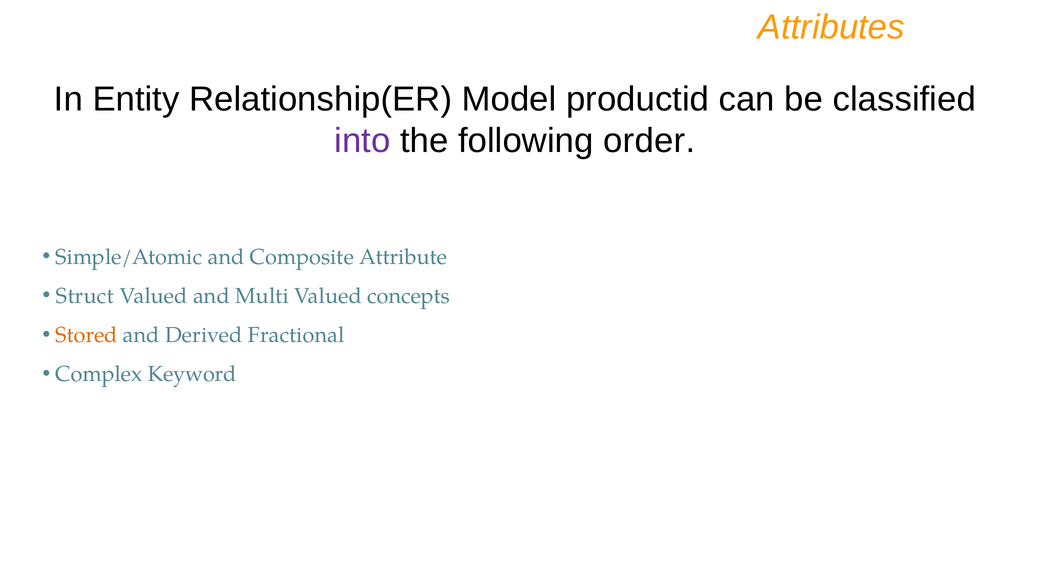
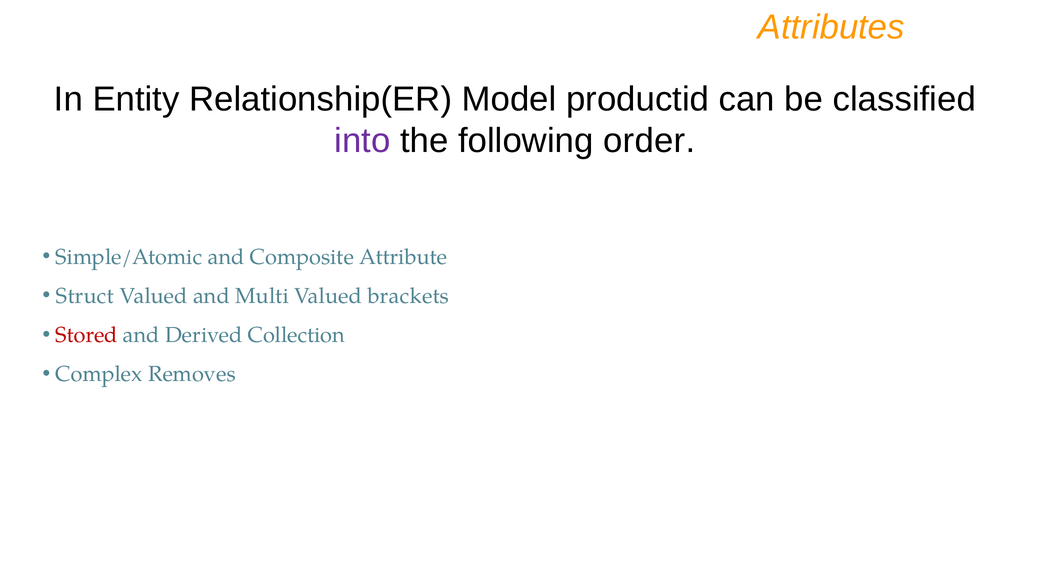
concepts: concepts -> brackets
Stored colour: orange -> red
Fractional: Fractional -> Collection
Keyword: Keyword -> Removes
